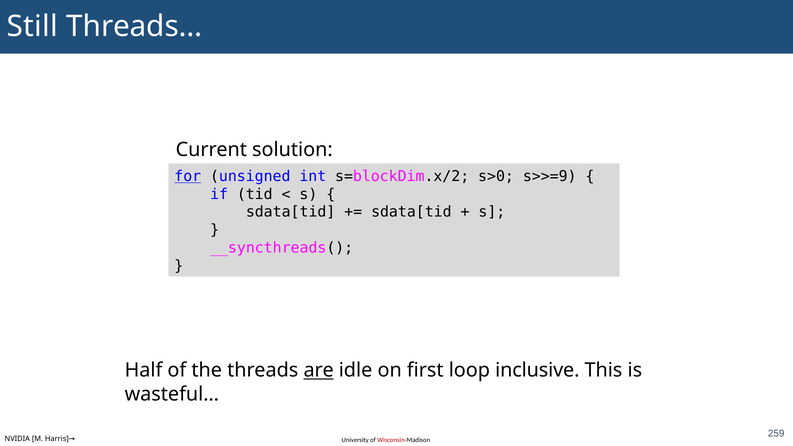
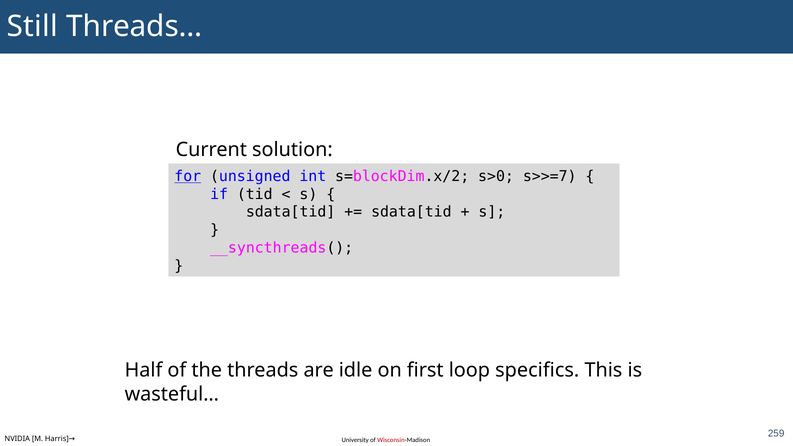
s>>=9: s>>=9 -> s>>=7
are underline: present -> none
inclusive: inclusive -> specifics
